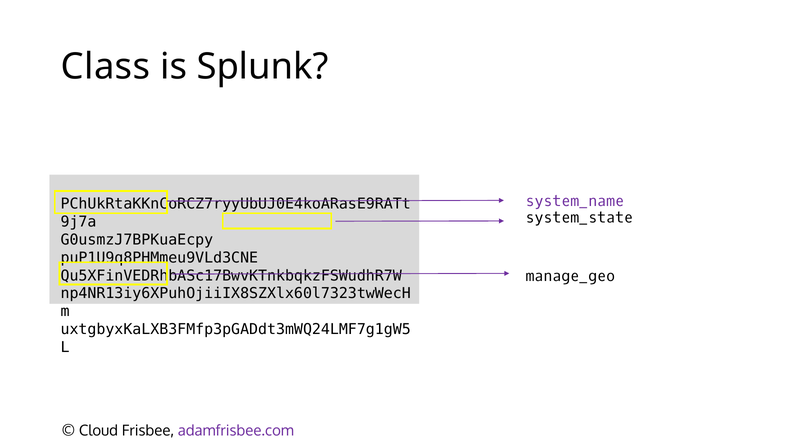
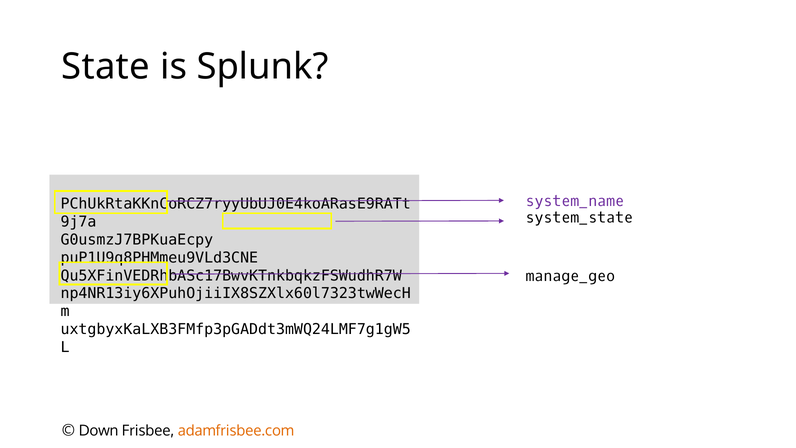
Class: Class -> State
Cloud: Cloud -> Down
adamfrisbee.com colour: purple -> orange
